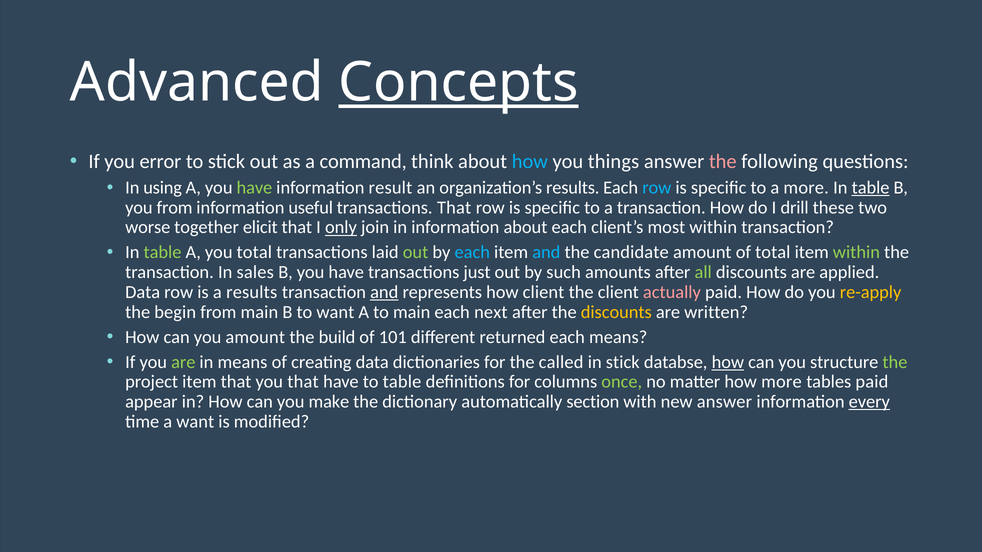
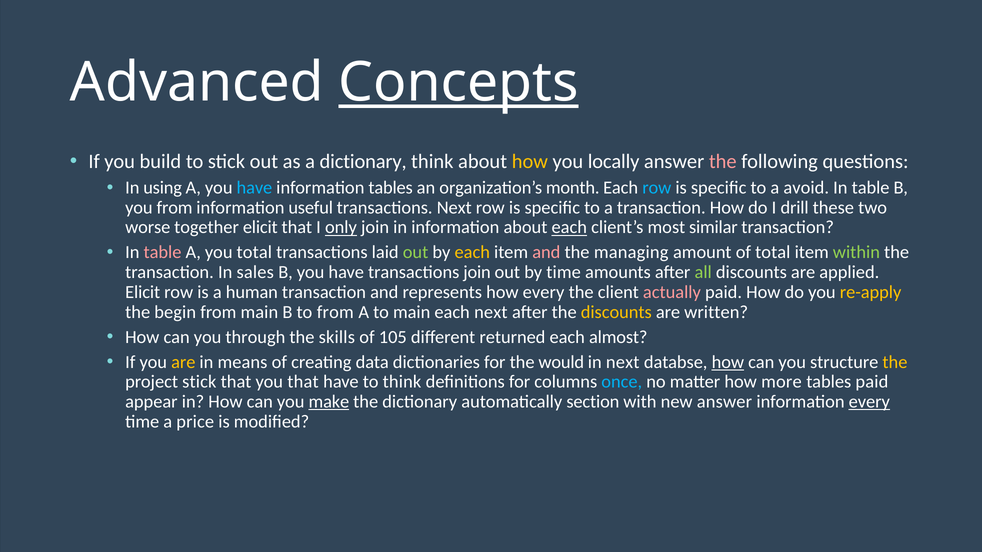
error: error -> build
a command: command -> dictionary
how at (530, 162) colour: light blue -> yellow
things: things -> locally
have at (254, 188) colour: light green -> light blue
information result: result -> tables
organization’s results: results -> month
a more: more -> avoid
table at (871, 188) underline: present -> none
transactions That: That -> Next
each at (569, 228) underline: none -> present
most within: within -> similar
table at (163, 253) colour: light green -> pink
each at (472, 253) colour: light blue -> yellow
and at (546, 253) colour: light blue -> pink
candidate: candidate -> managing
transactions just: just -> join
by such: such -> time
Data at (143, 292): Data -> Elicit
a results: results -> human
and at (384, 292) underline: present -> none
how client: client -> every
to want: want -> from
you amount: amount -> through
build: build -> skills
101: 101 -> 105
each means: means -> almost
are at (183, 362) colour: light green -> yellow
called: called -> would
in stick: stick -> next
the at (895, 362) colour: light green -> yellow
project item: item -> stick
to table: table -> think
once colour: light green -> light blue
make underline: none -> present
a want: want -> price
